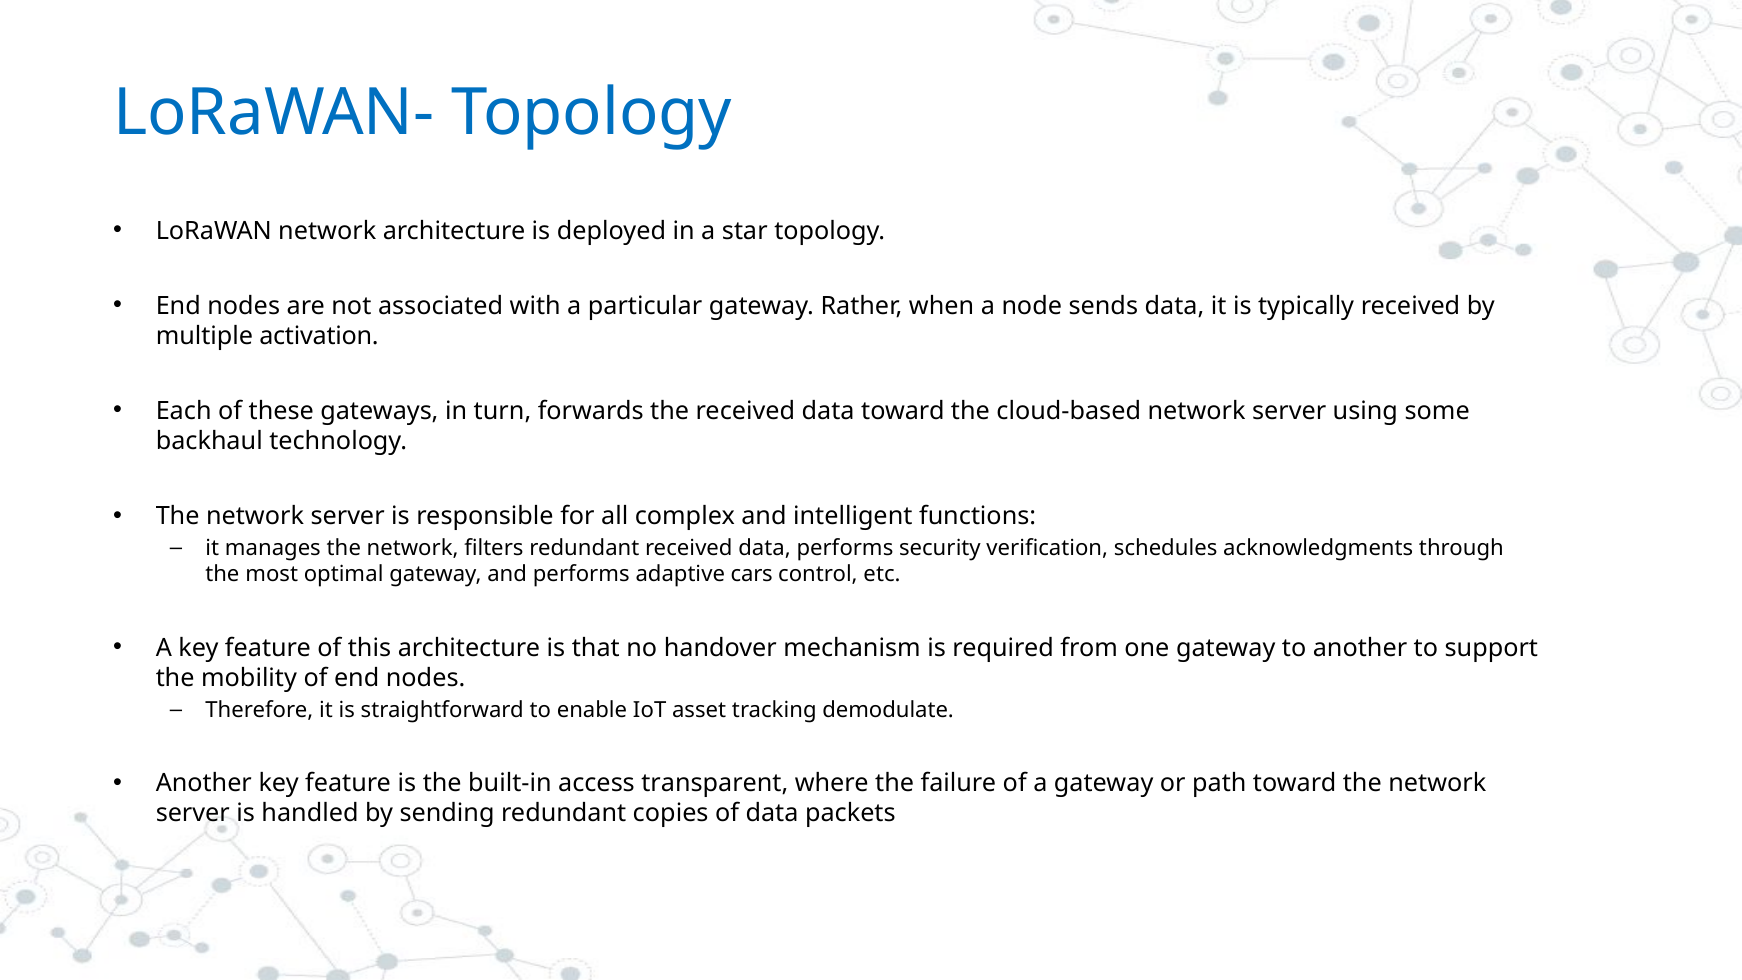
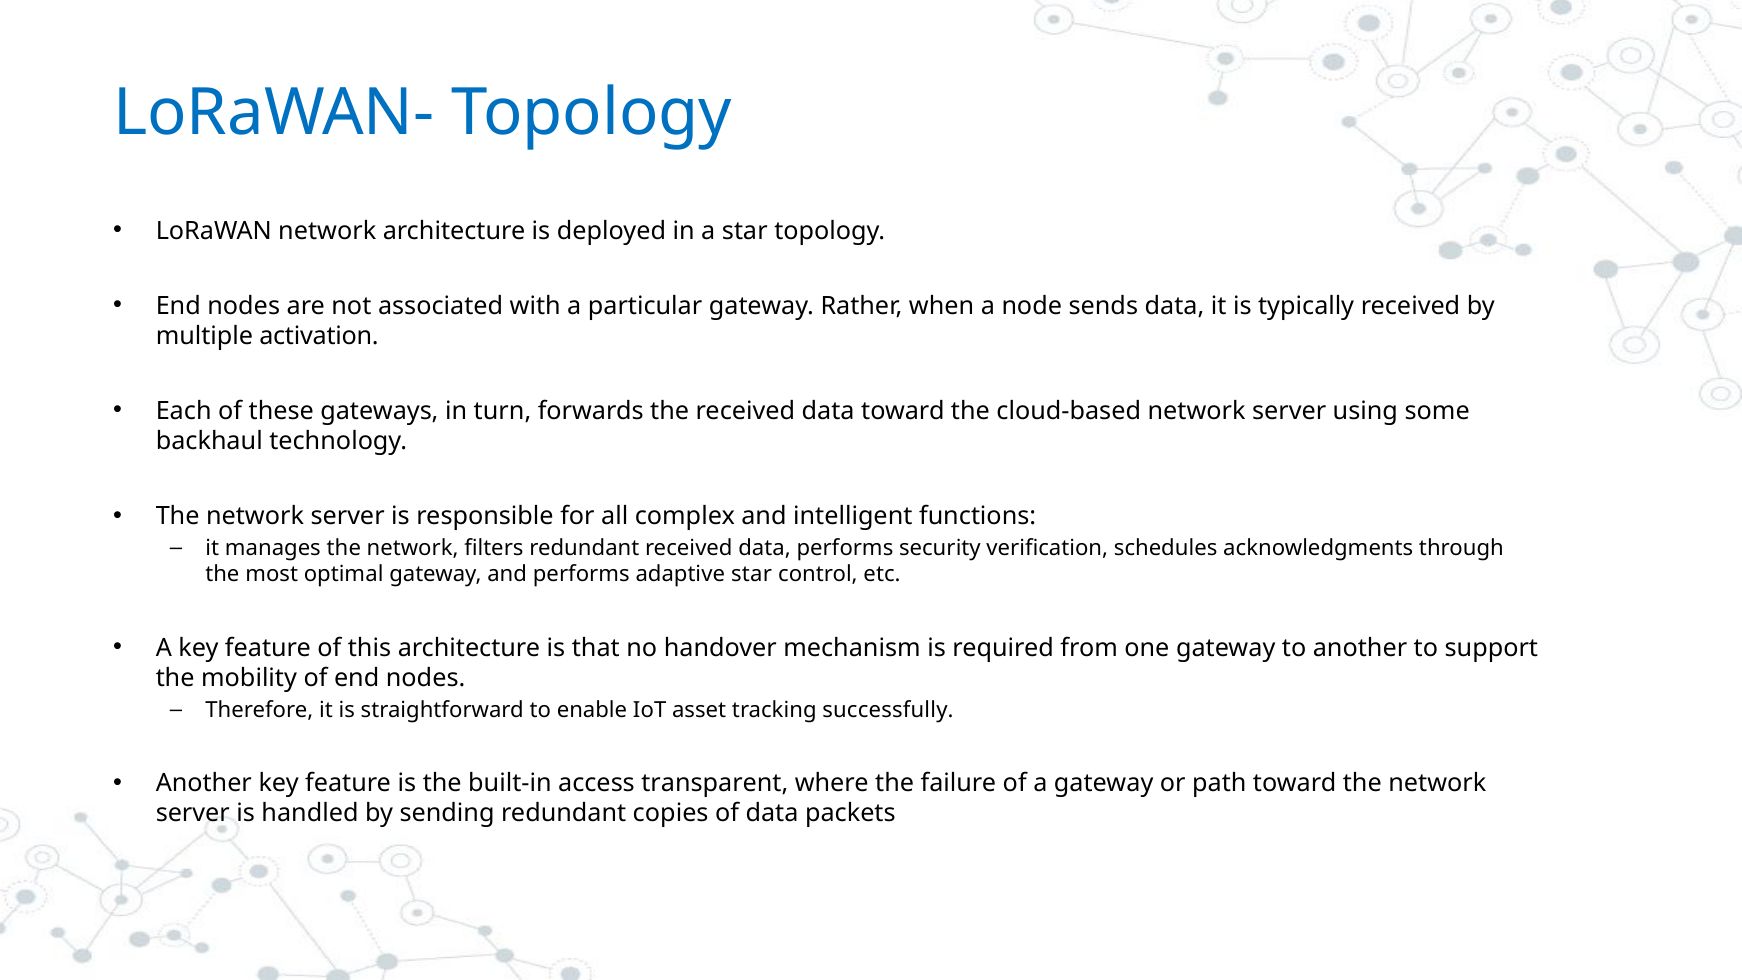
adaptive cars: cars -> star
demodulate: demodulate -> successfully
